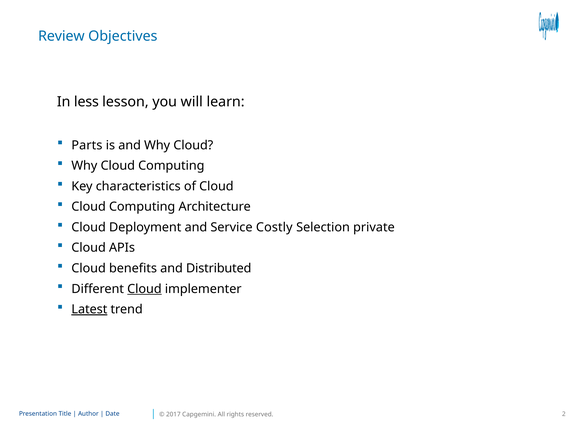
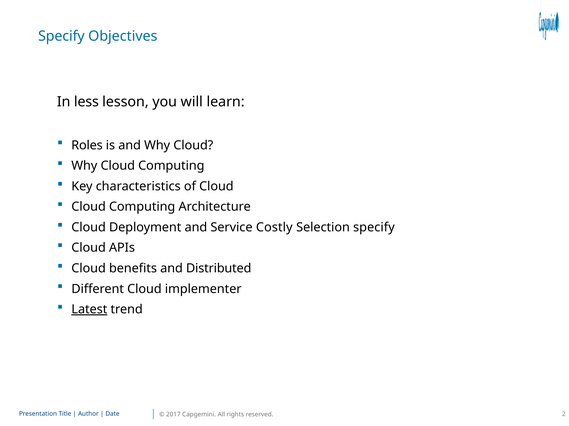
Review at (61, 36): Review -> Specify
Parts: Parts -> Roles
Selection private: private -> specify
Cloud at (144, 289) underline: present -> none
